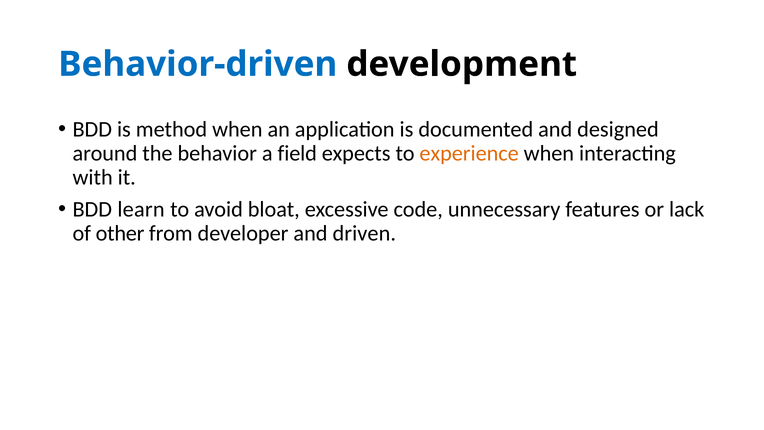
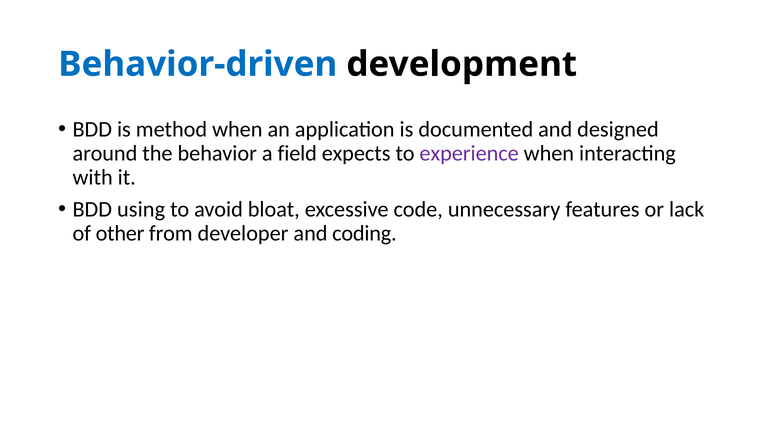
experience colour: orange -> purple
learn: learn -> using
driven: driven -> coding
